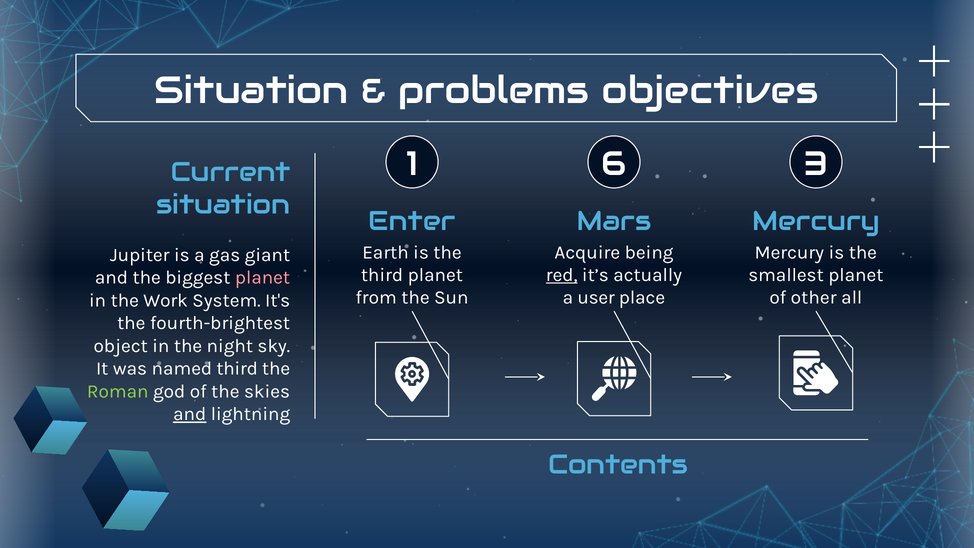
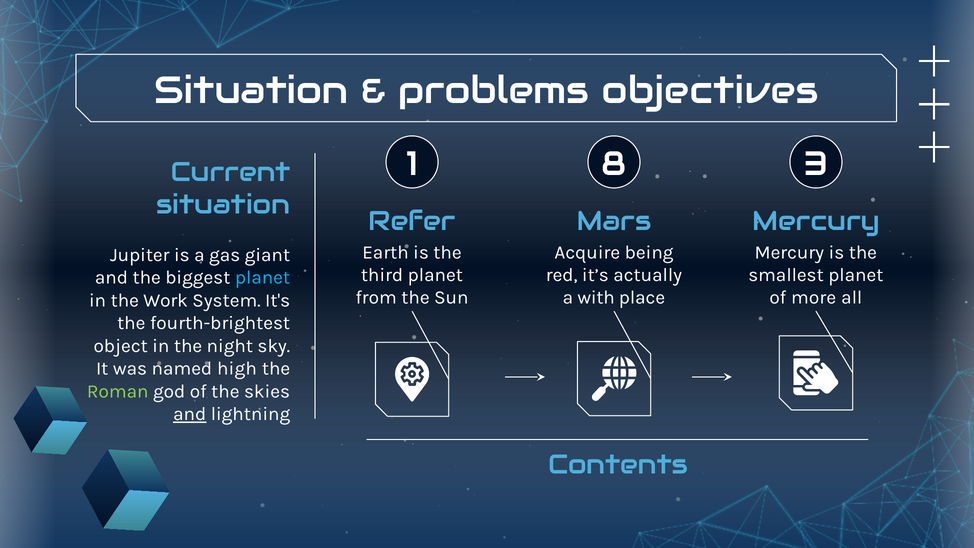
6: 6 -> 8
Enter: Enter -> Refer
red underline: present -> none
planet at (263, 278) colour: pink -> light blue
user: user -> with
other: other -> more
named third: third -> high
